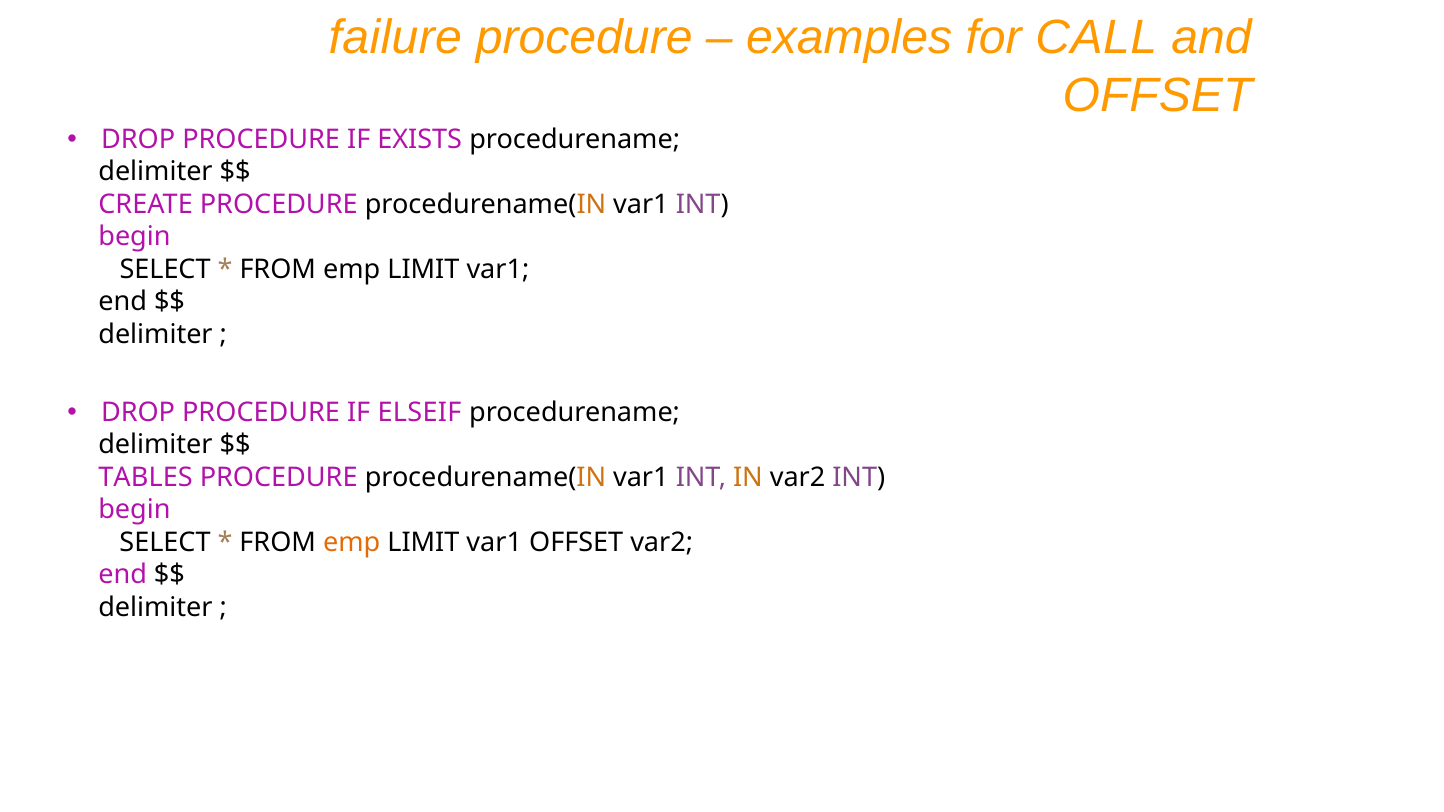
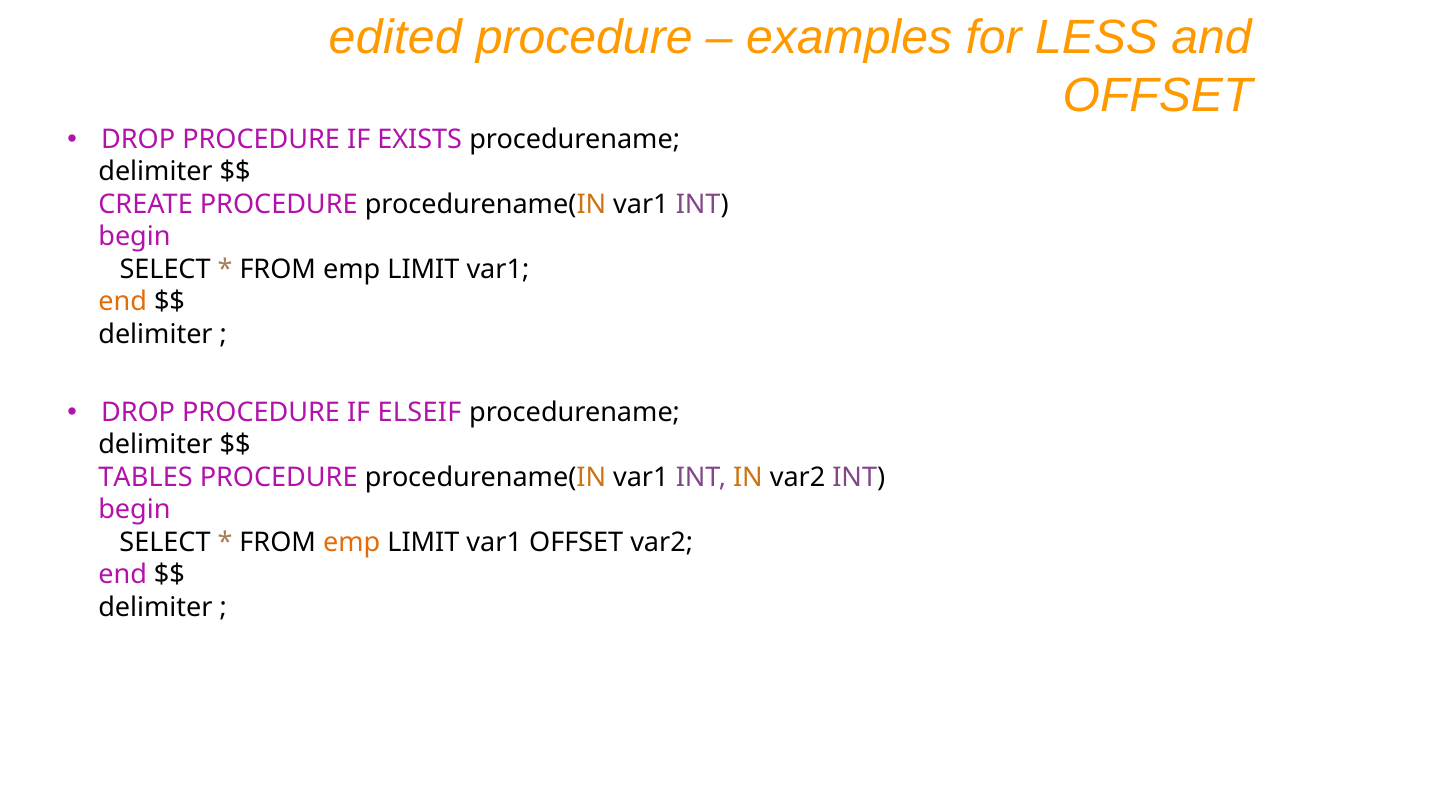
failure: failure -> edited
CALL: CALL -> LESS
end at (123, 302) colour: black -> orange
